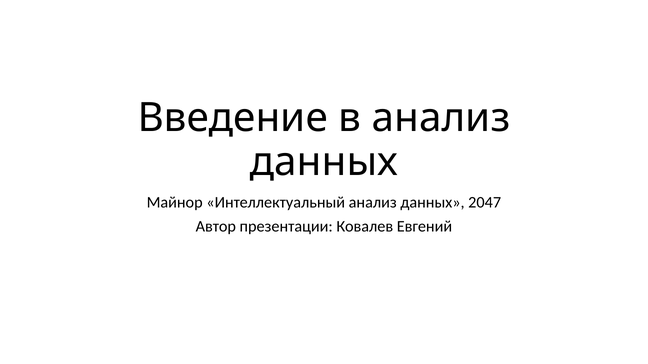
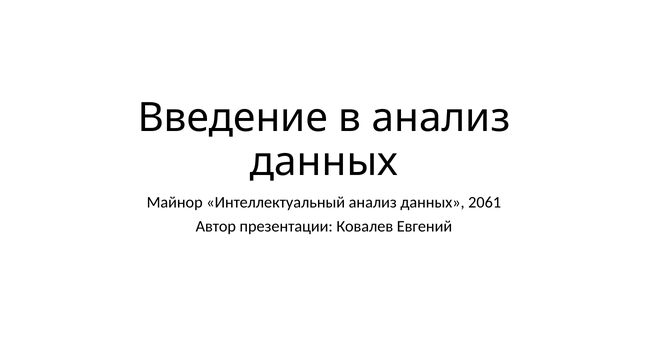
2047: 2047 -> 2061
